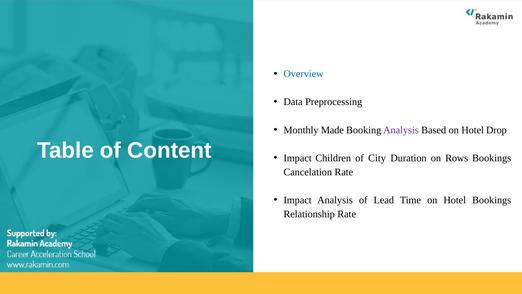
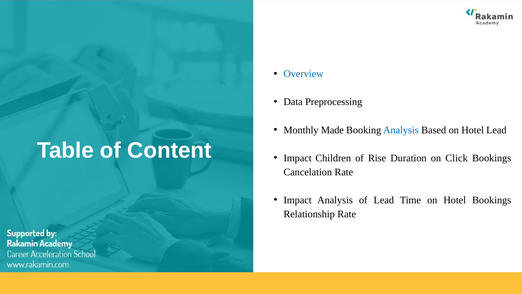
Analysis at (401, 130) colour: purple -> blue
Hotel Drop: Drop -> Lead
City: City -> Rise
Rows: Rows -> Click
